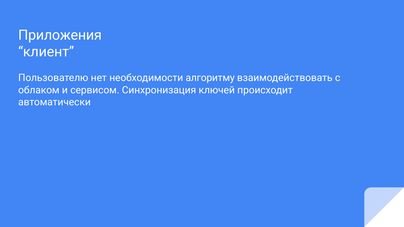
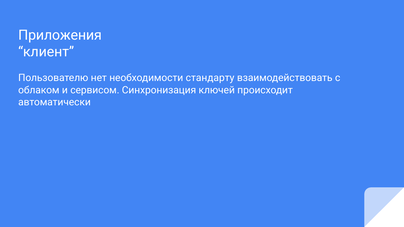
алгоритму: алгоритму -> стандарту
